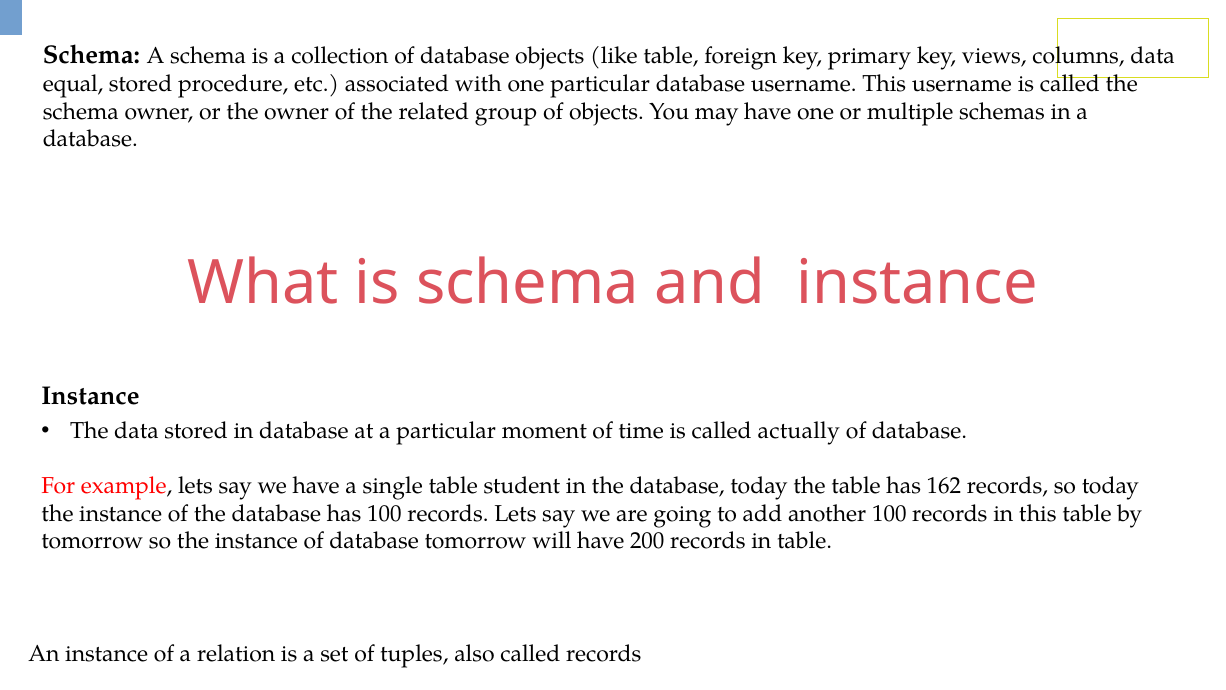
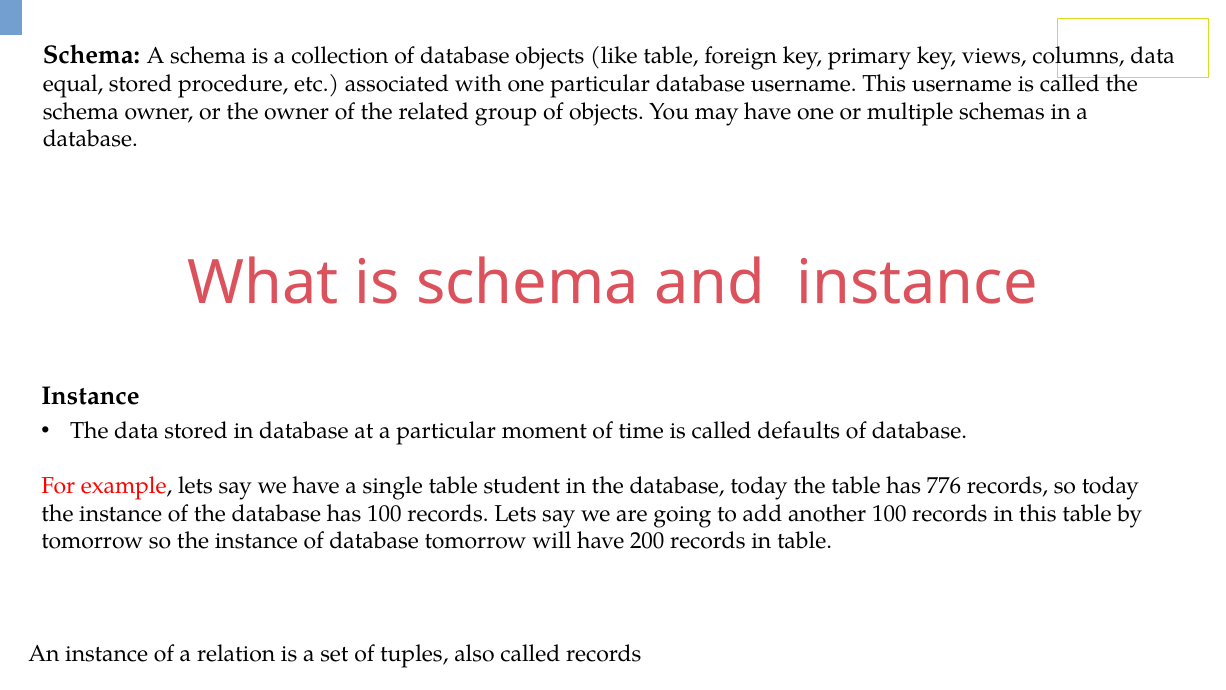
actually: actually -> defaults
162: 162 -> 776
